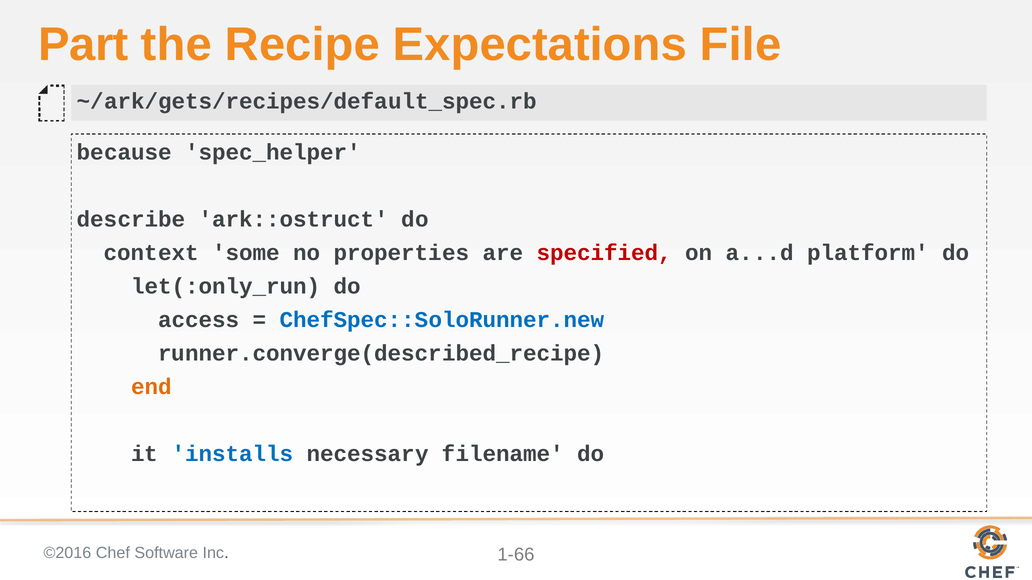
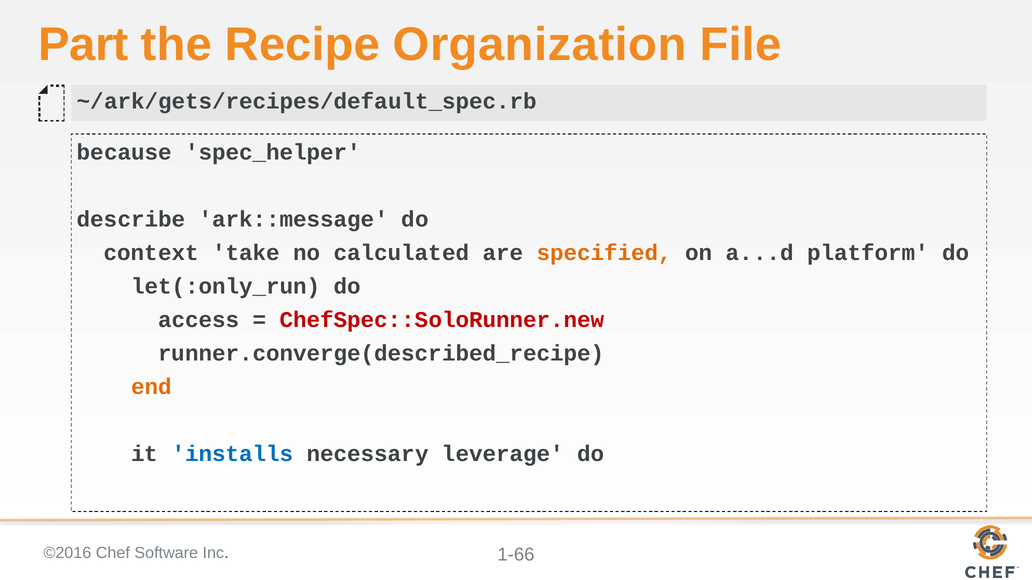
Expectations: Expectations -> Organization
ark::ostruct: ark::ostruct -> ark::message
some: some -> take
properties: properties -> calculated
specified colour: red -> orange
ChefSpec::SoloRunner.new colour: blue -> red
filename: filename -> leverage
